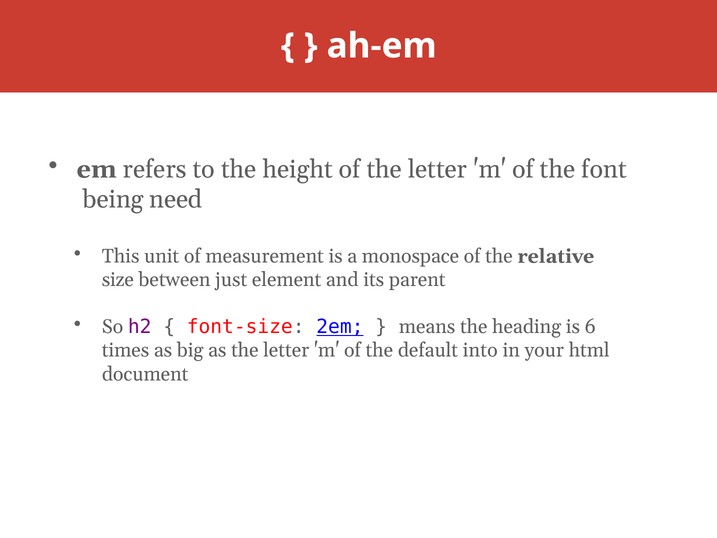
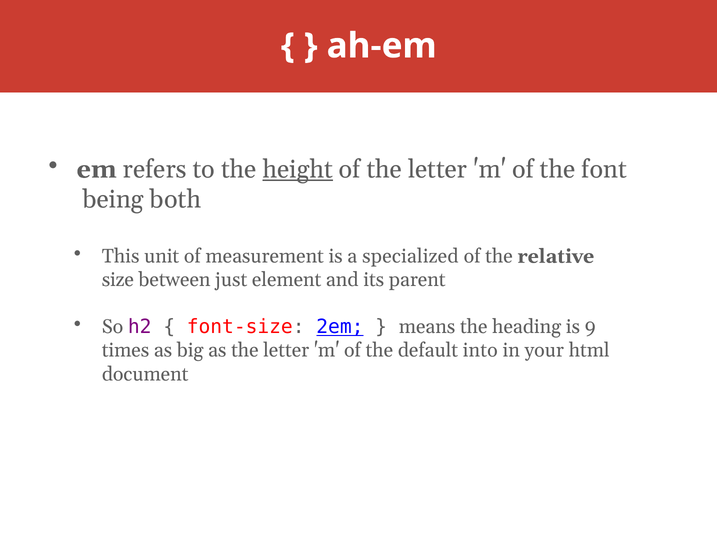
height underline: none -> present
need: need -> both
monospace: monospace -> specialized
6: 6 -> 9
